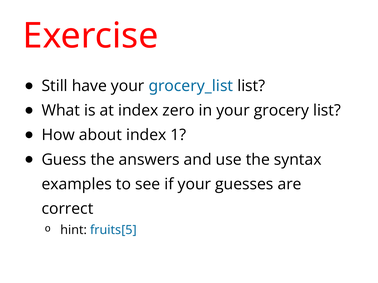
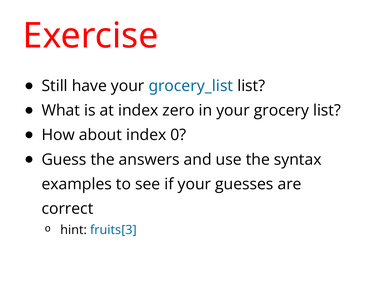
1: 1 -> 0
fruits[5: fruits[5 -> fruits[3
